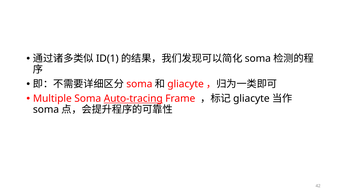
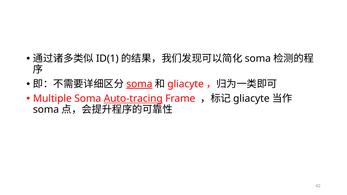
soma at (139, 84) underline: none -> present
